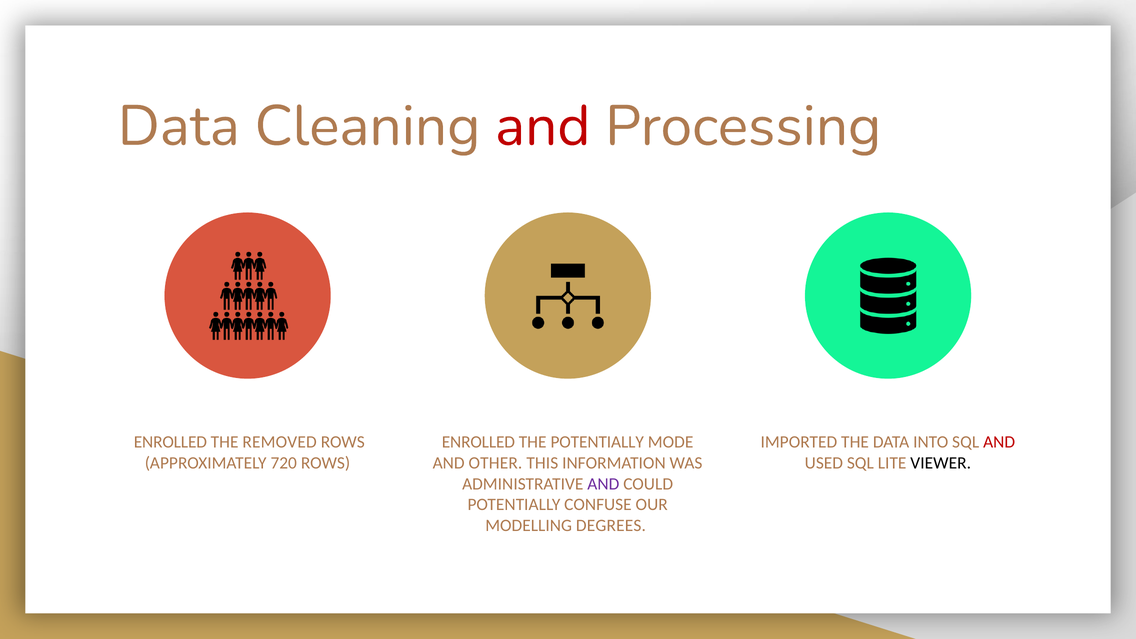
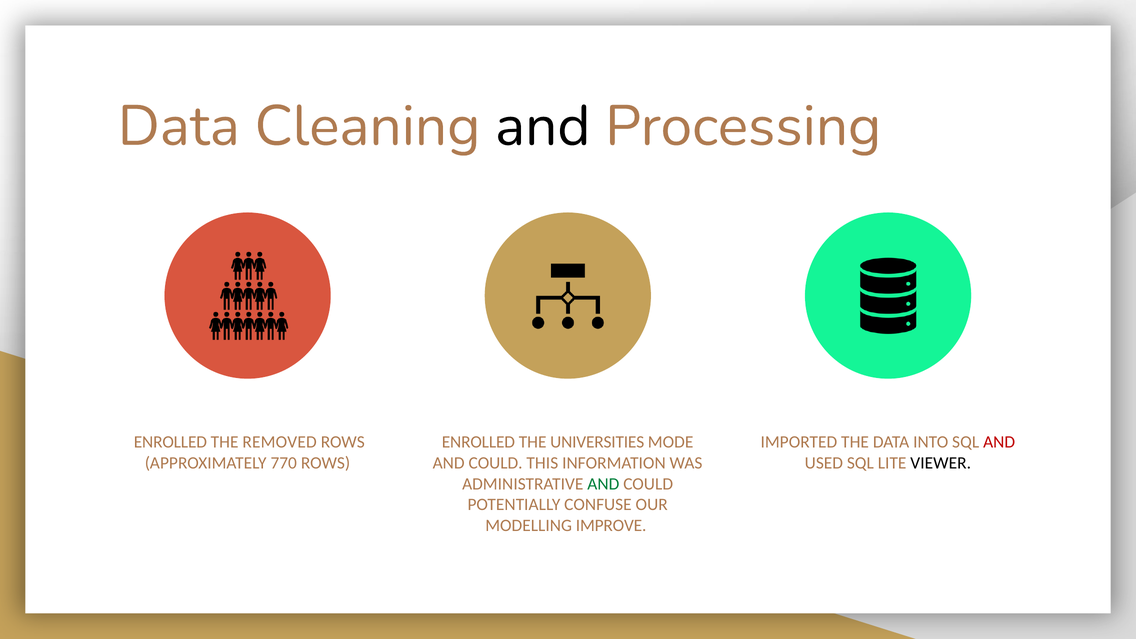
and at (543, 126) colour: red -> black
THE POTENTIALLY: POTENTIALLY -> UNIVERSITIES
720: 720 -> 770
OTHER at (495, 463): OTHER -> COULD
AND at (603, 484) colour: purple -> green
DEGREES: DEGREES -> IMPROVE
